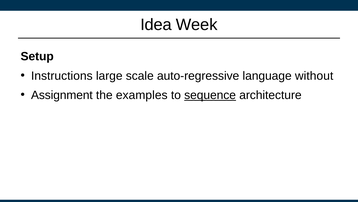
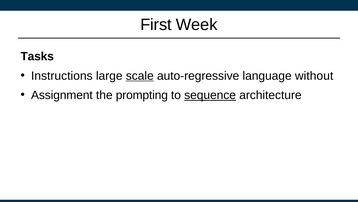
Idea: Idea -> First
Setup: Setup -> Tasks
scale underline: none -> present
examples: examples -> prompting
